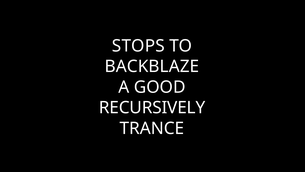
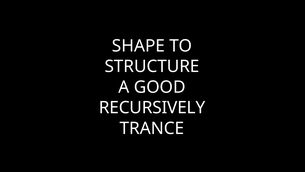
STOPS: STOPS -> SHAPE
BACKBLAZE: BACKBLAZE -> STRUCTURE
